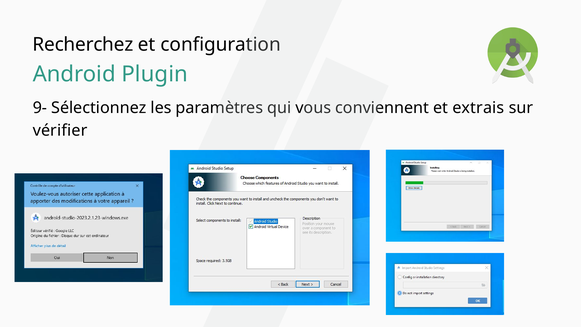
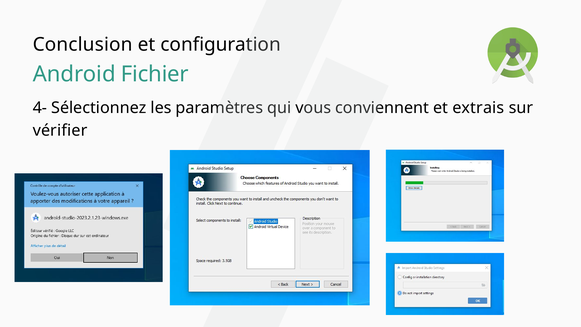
Recherchez: Recherchez -> Conclusion
Plugin: Plugin -> Fichier
9-: 9- -> 4-
